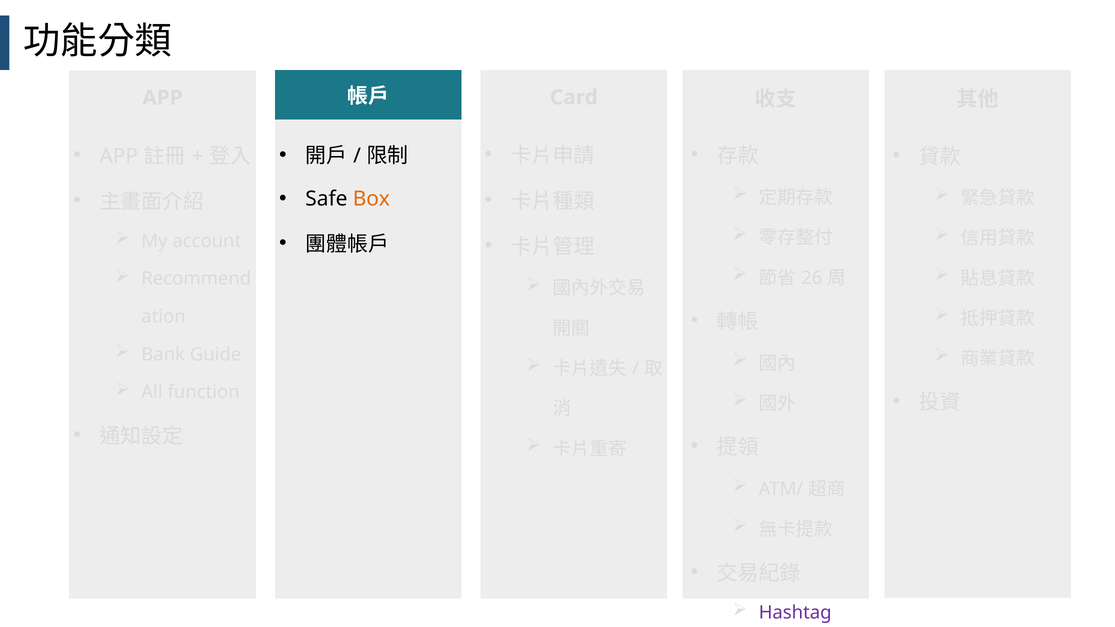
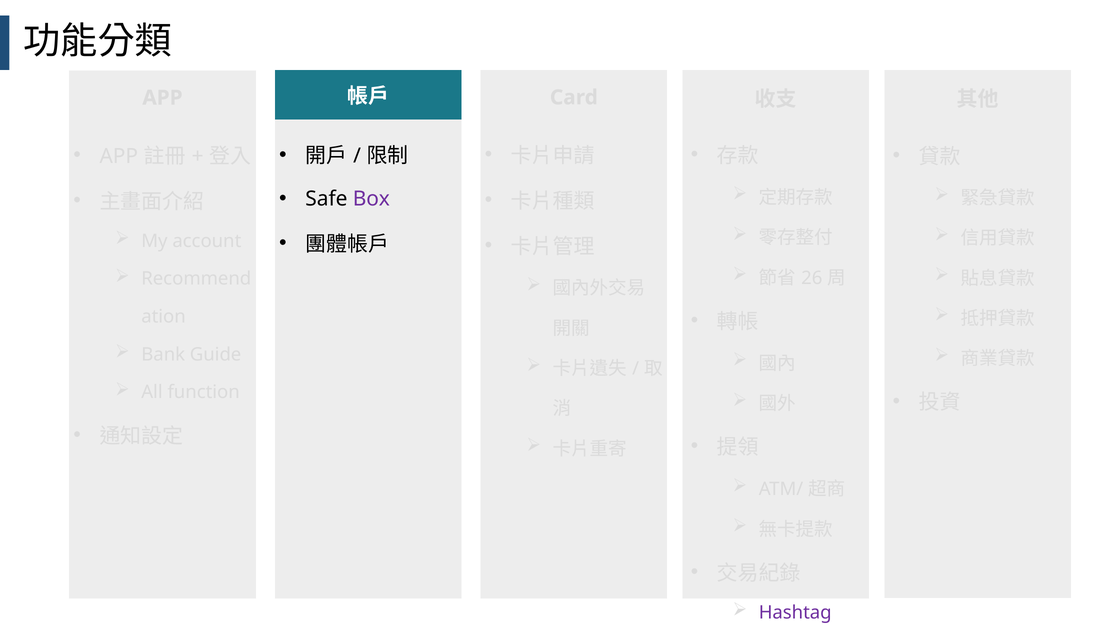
Box colour: orange -> purple
